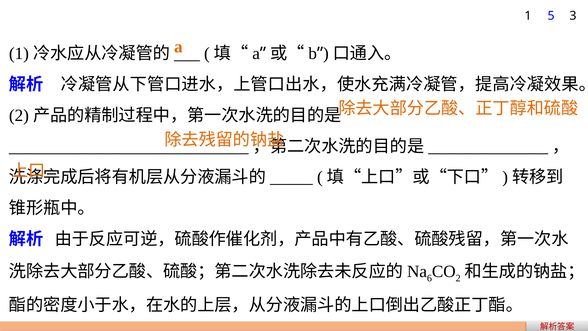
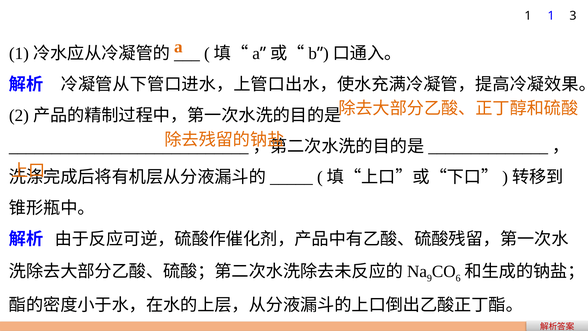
1 5: 5 -> 1
6: 6 -> 9
2 at (458, 278): 2 -> 6
